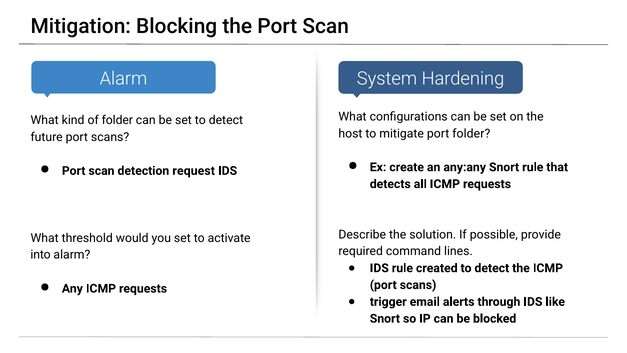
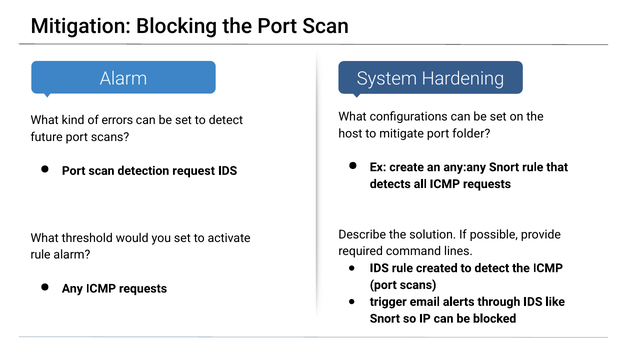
of folder: folder -> errors
into at (41, 255): into -> rule
